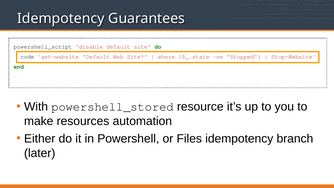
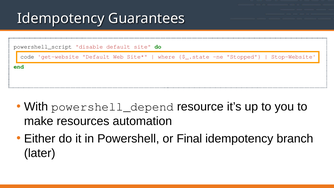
powershell_stored: powershell_stored -> powershell_depend
Files: Files -> Final
